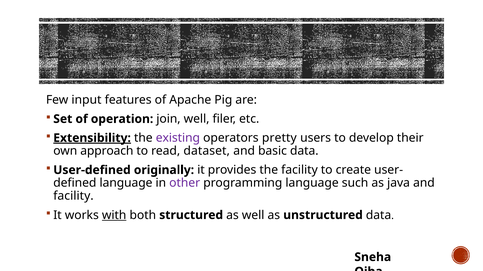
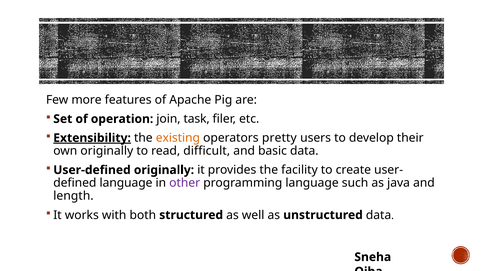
input: input -> more
join well: well -> task
existing colour: purple -> orange
own approach: approach -> originally
dataset: dataset -> difficult
facility at (73, 197): facility -> length
with underline: present -> none
